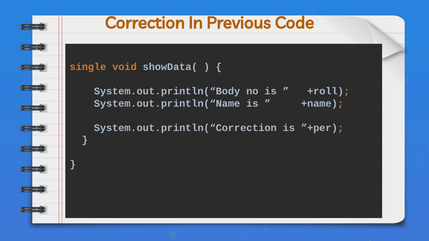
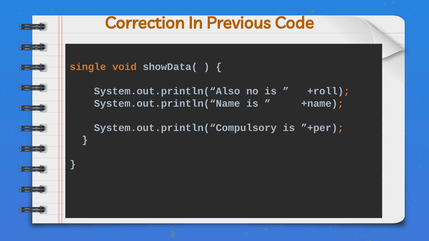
System.out.println(“Body: System.out.println(“Body -> System.out.println(“Also
System.out.println(“Correction: System.out.println(“Correction -> System.out.println(“Compulsory
